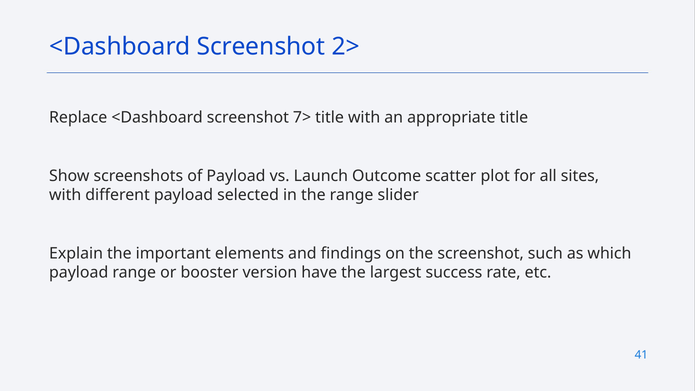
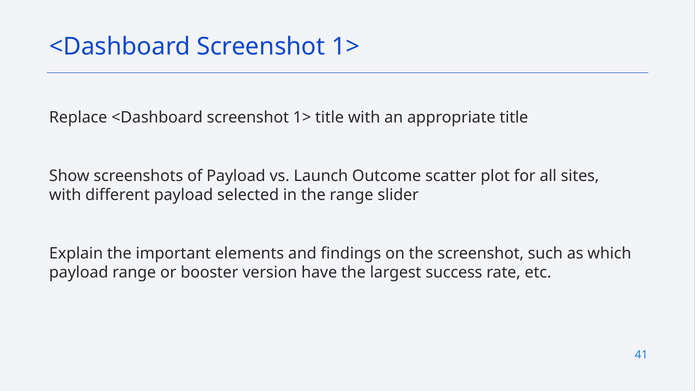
2> at (346, 46): 2> -> 1>
Replace <Dashboard screenshot 7>: 7> -> 1>
